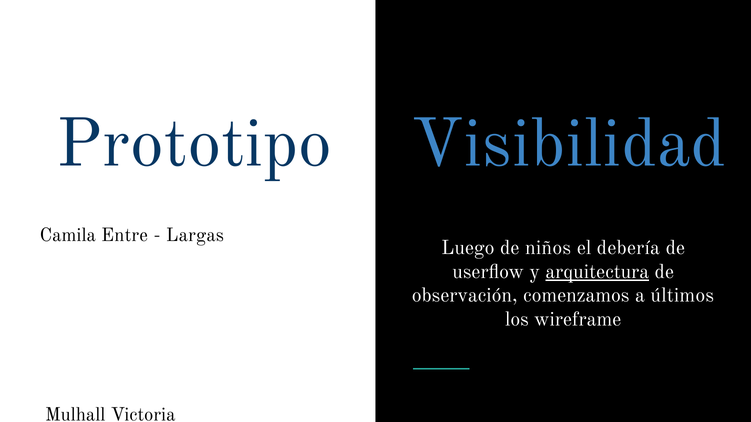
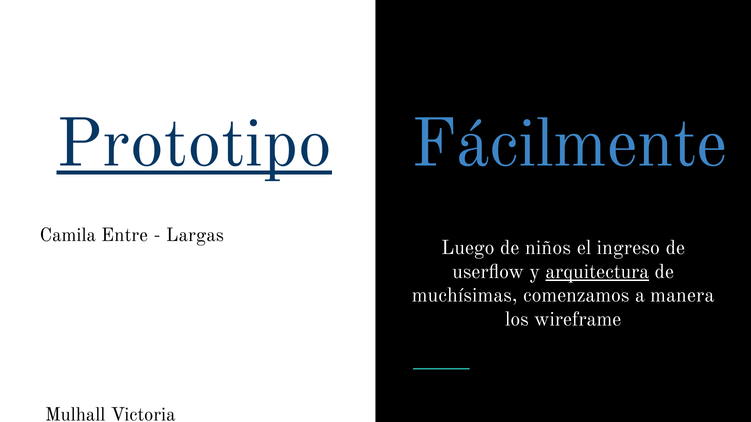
Prototipo underline: none -> present
Visibilidad: Visibilidad -> Fácilmente
debería: debería -> ingreso
observación: observación -> muchísimas
últimos: últimos -> manera
